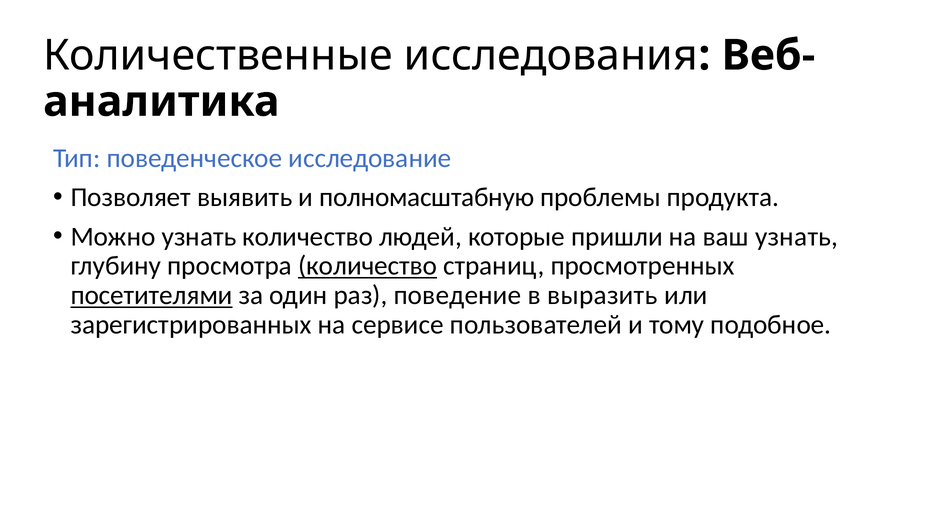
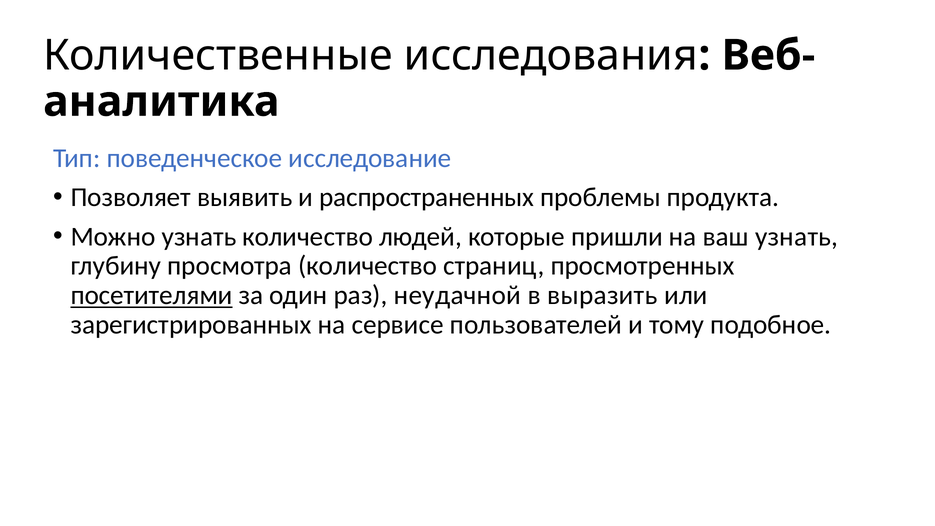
полномасштабную: полномасштабную -> распространенных
количество at (368, 266) underline: present -> none
поведение: поведение -> неудачной
